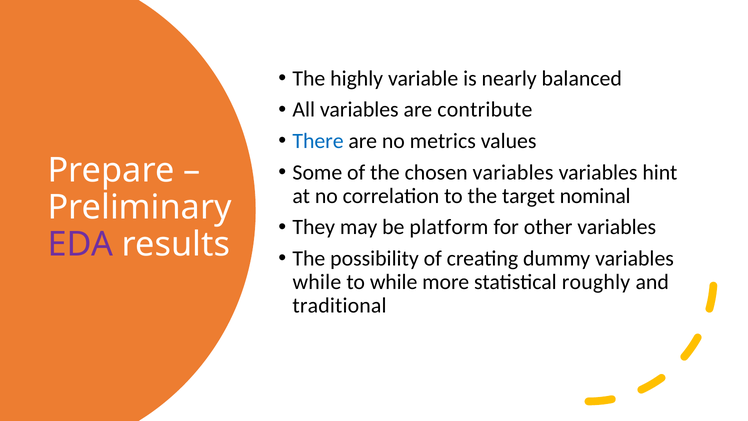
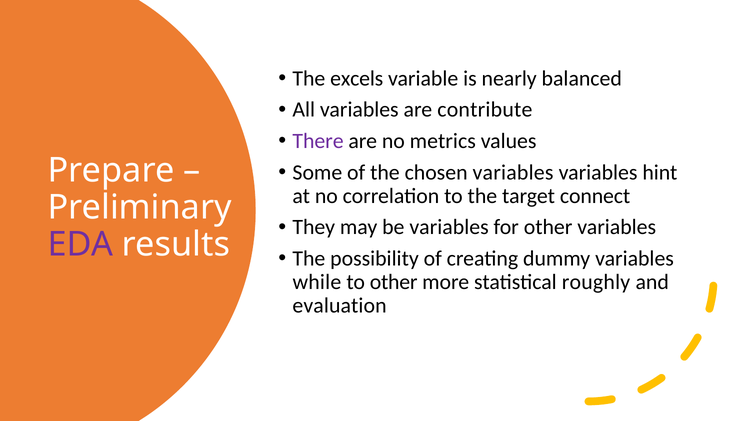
highly: highly -> excels
There colour: blue -> purple
nominal: nominal -> connect
be platform: platform -> variables
to while: while -> other
traditional: traditional -> evaluation
